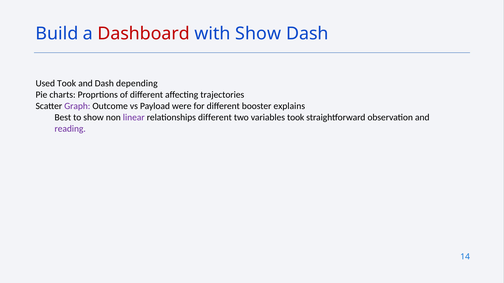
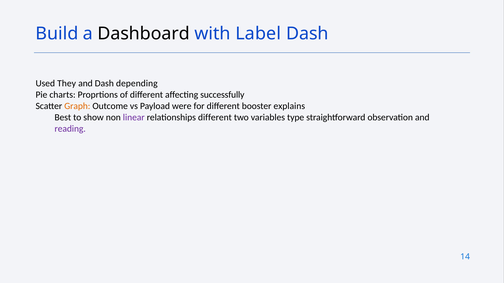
Dashboard colour: red -> black
with Show: Show -> Label
Used Took: Took -> They
trajectories: trajectories -> successfully
Graph colour: purple -> orange
variables took: took -> type
